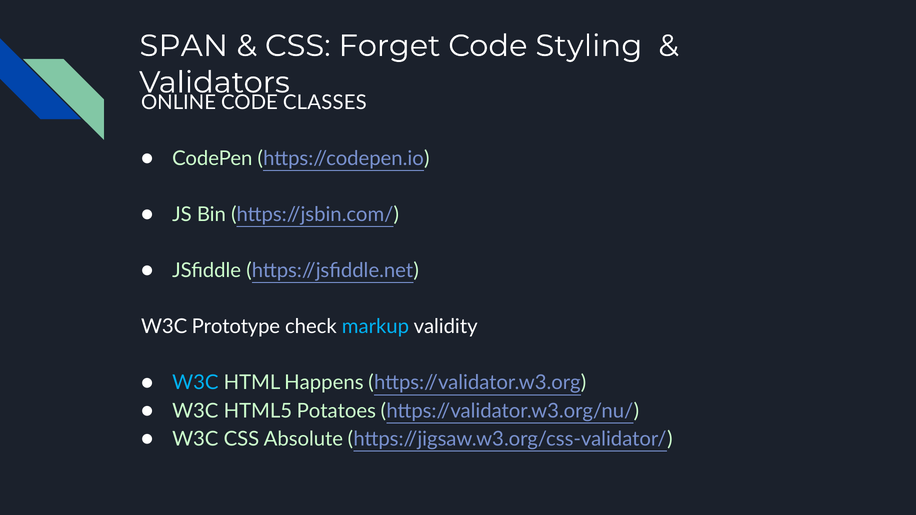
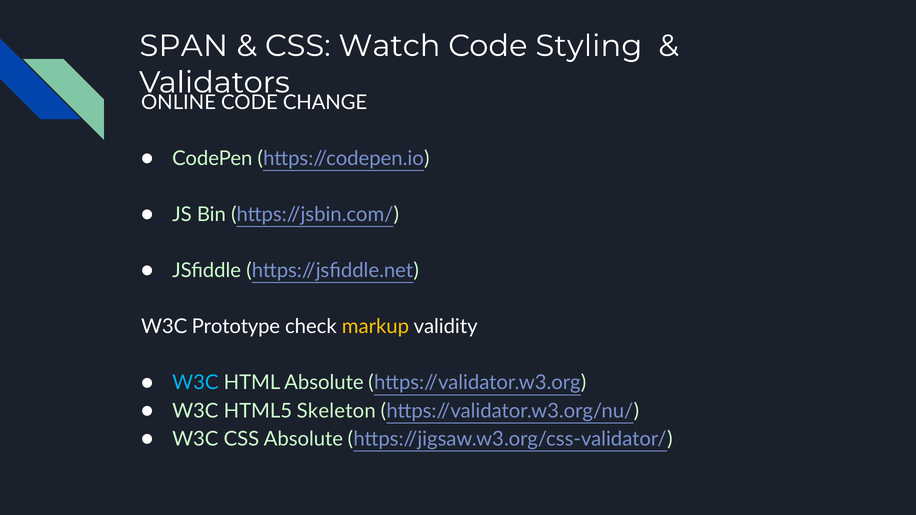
Forget: Forget -> Watch
CLASSES: CLASSES -> CHANGE
markup colour: light blue -> yellow
HTML Happens: Happens -> Absolute
Potatoes: Potatoes -> Skeleton
